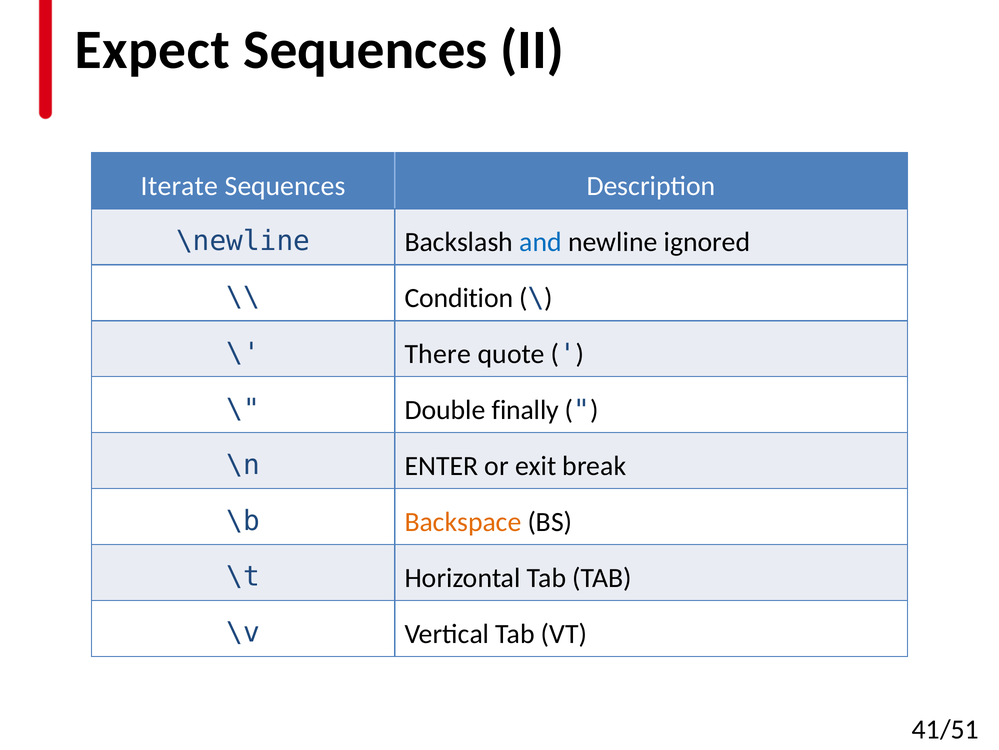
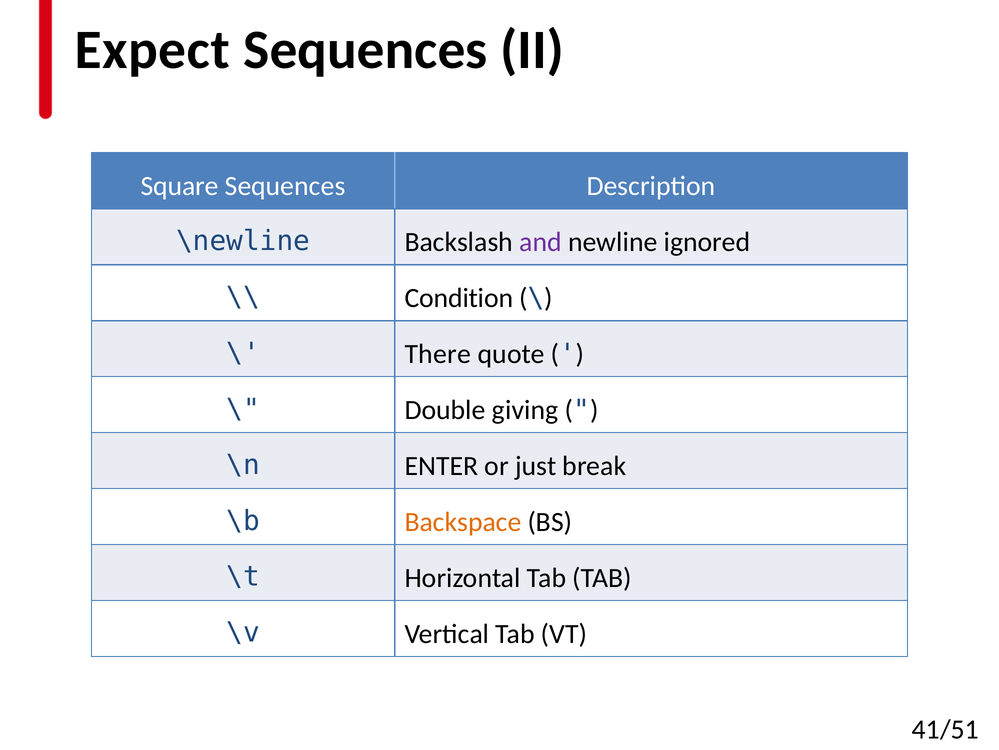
Iterate: Iterate -> Square
and colour: blue -> purple
finally: finally -> giving
exit: exit -> just
